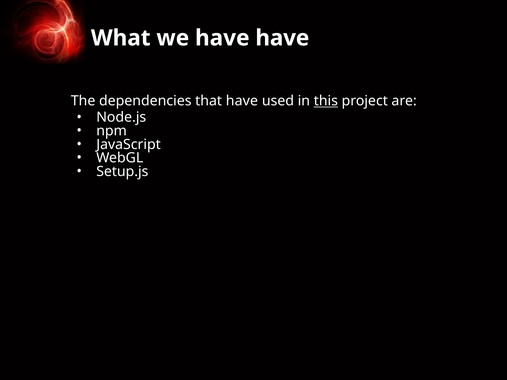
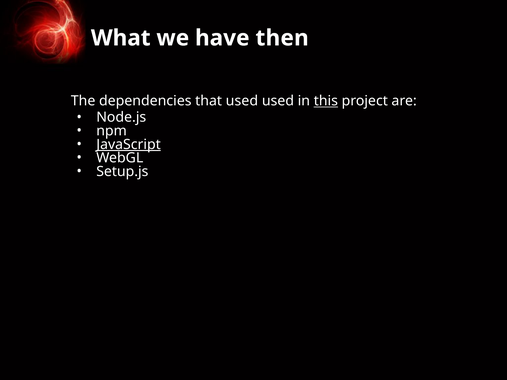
have have: have -> then
that have: have -> used
JavaScript underline: none -> present
